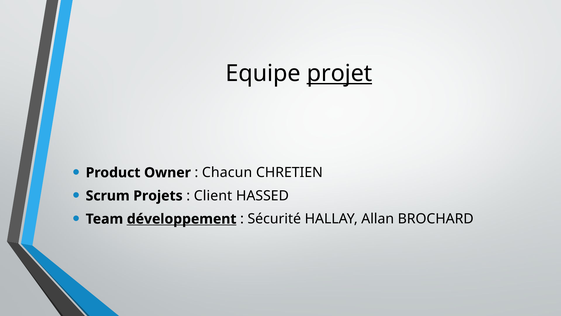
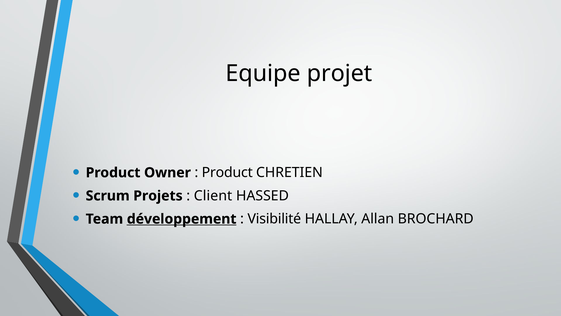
projet underline: present -> none
Chacun at (227, 172): Chacun -> Product
Sécurité: Sécurité -> Visibilité
